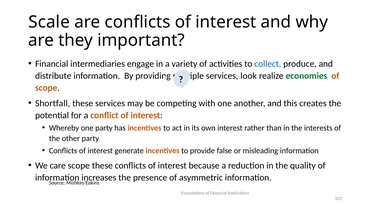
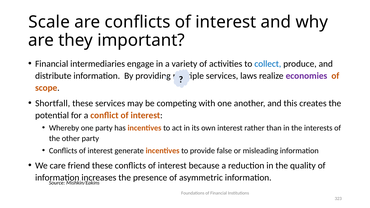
look: look -> laws
economies colour: green -> purple
care scope: scope -> friend
